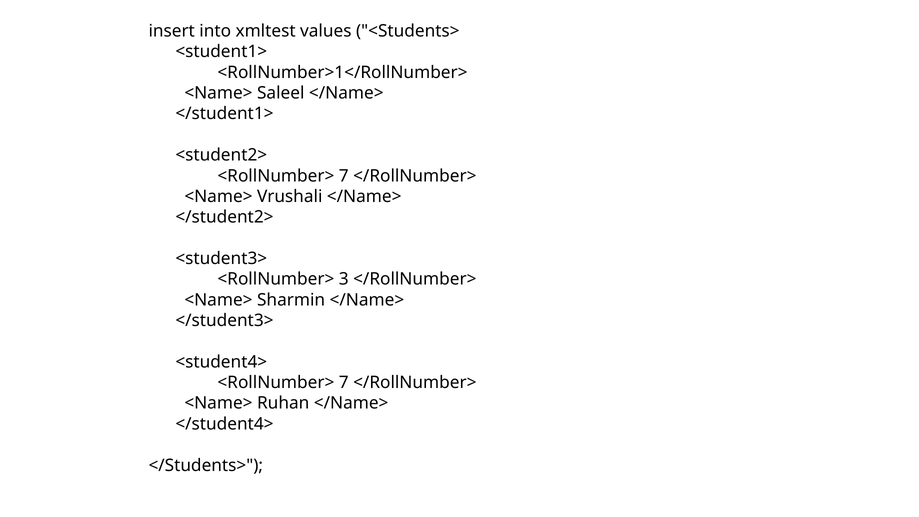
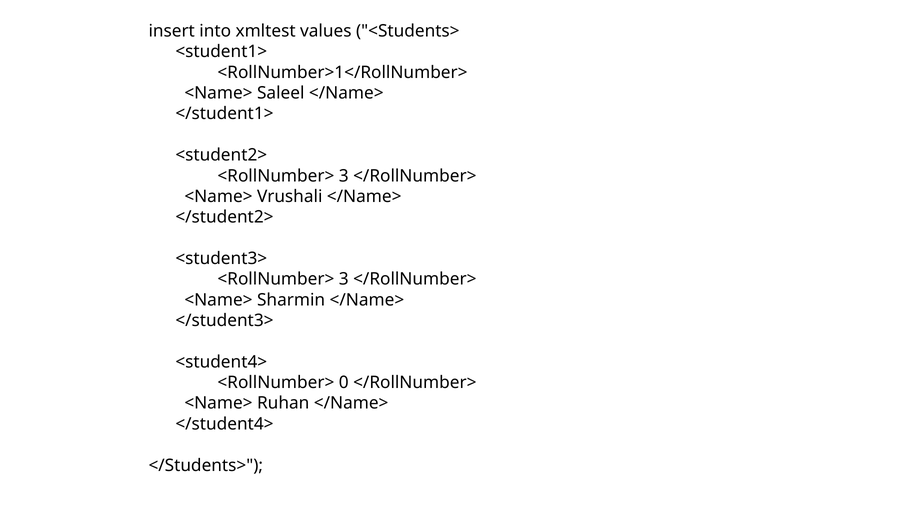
7 at (344, 176): 7 -> 3
7 at (344, 383): 7 -> 0
